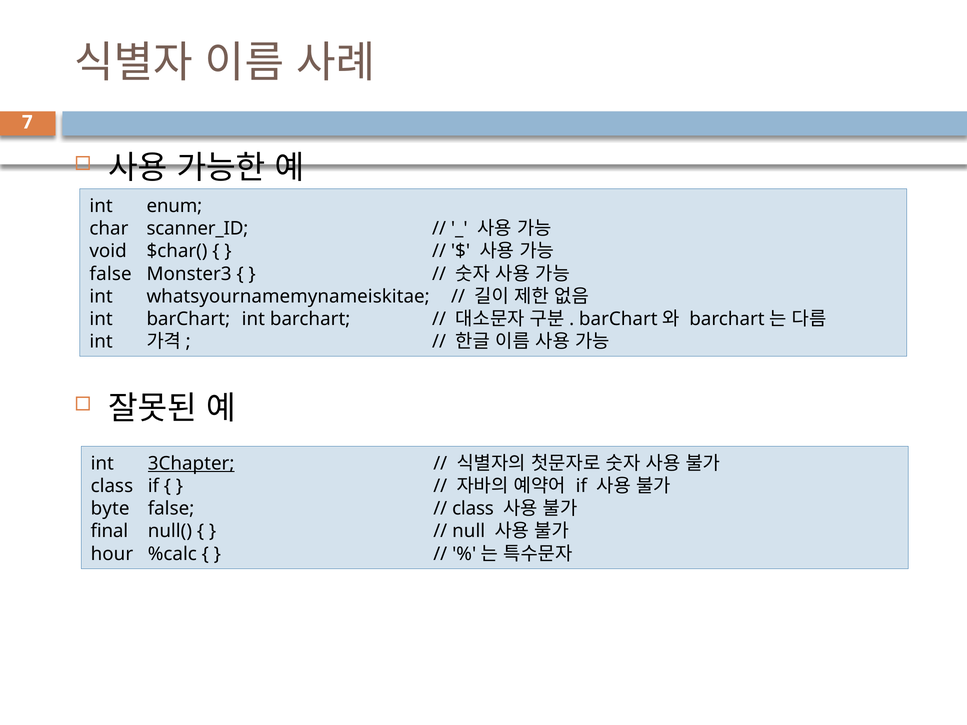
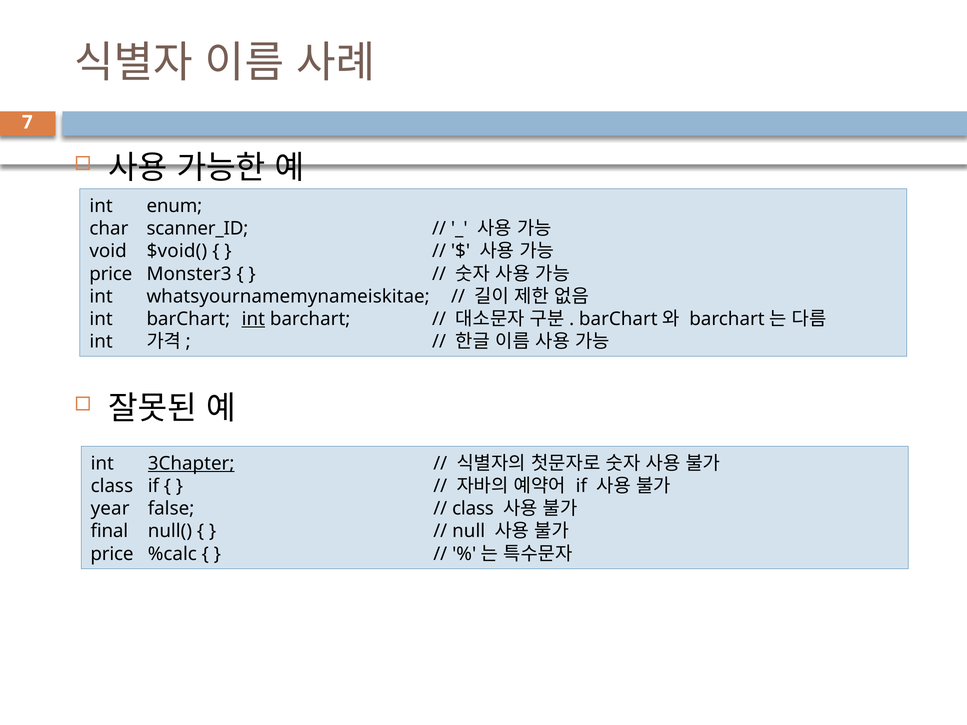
$char(: $char( -> $void(
false at (111, 274): false -> price
int at (253, 319) underline: none -> present
byte: byte -> year
hour at (112, 554): hour -> price
